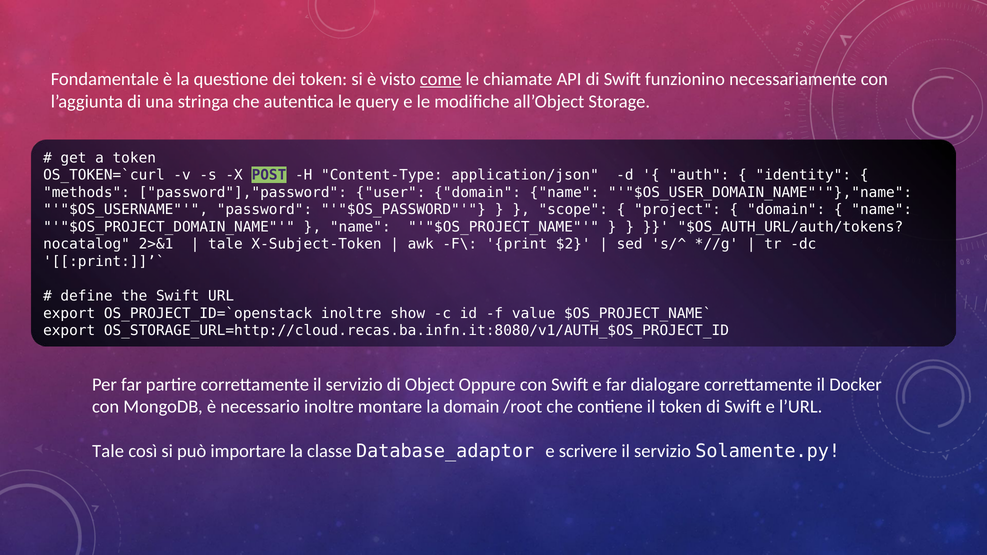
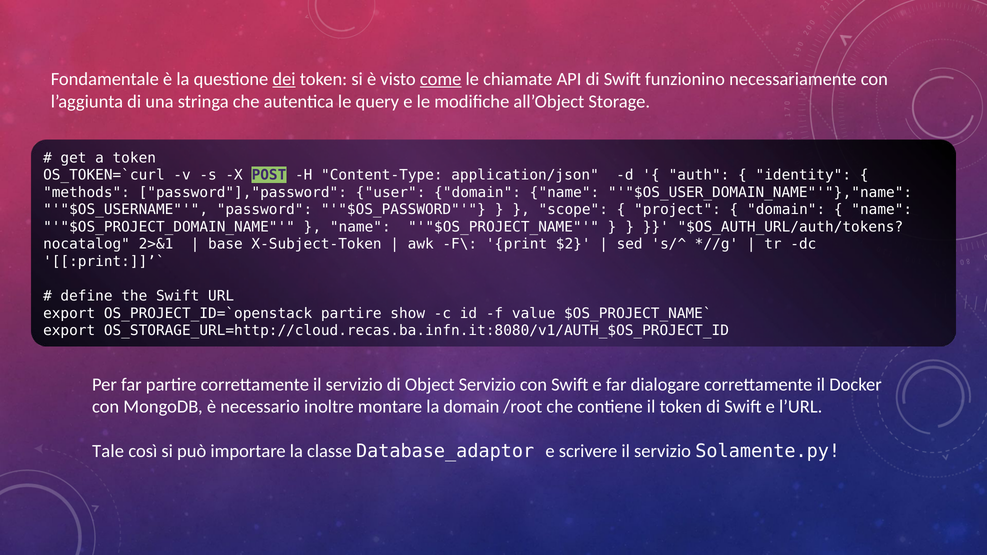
dei underline: none -> present
tale at (225, 244): tale -> base
inoltre at (351, 313): inoltre -> partire
Object Oppure: Oppure -> Servizio
